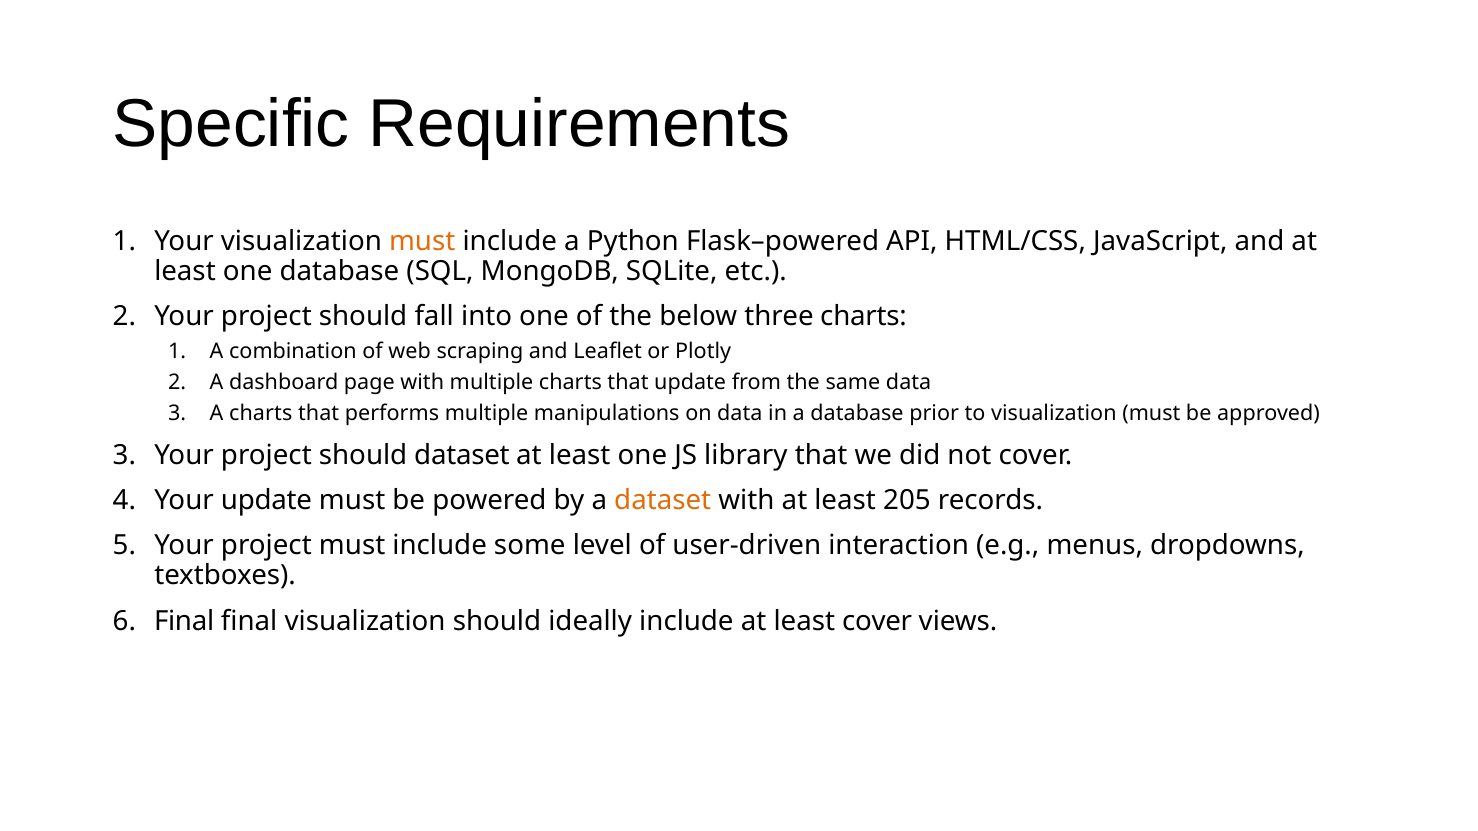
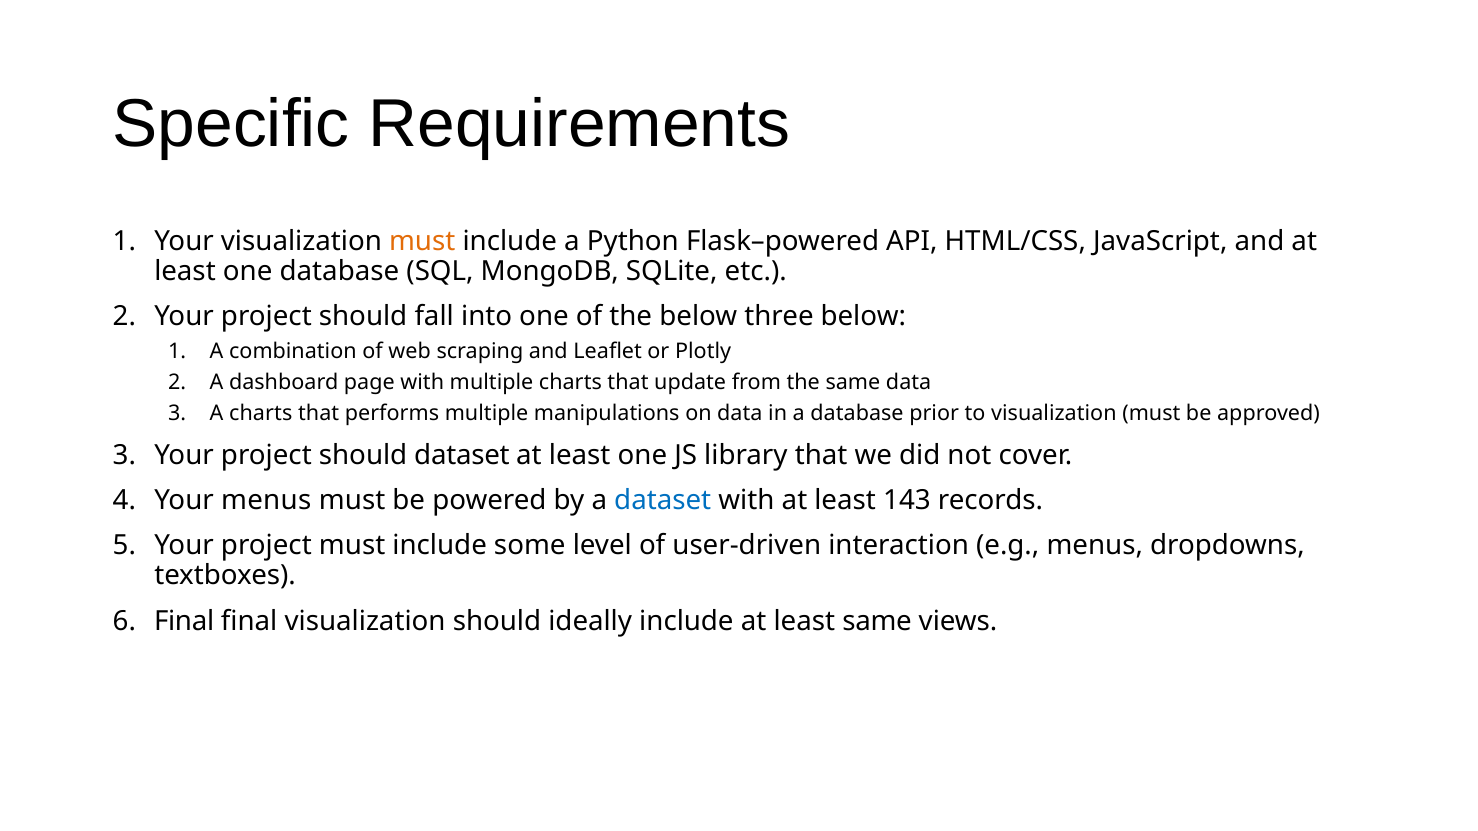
three charts: charts -> below
Your update: update -> menus
dataset at (663, 501) colour: orange -> blue
205: 205 -> 143
least cover: cover -> same
